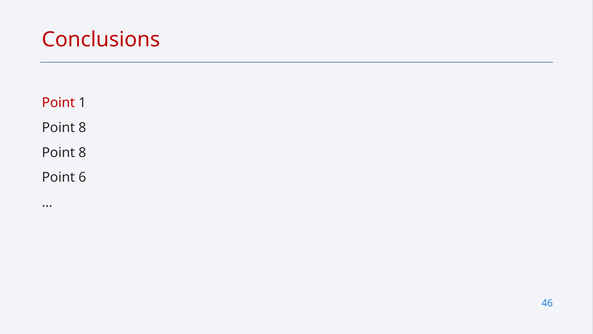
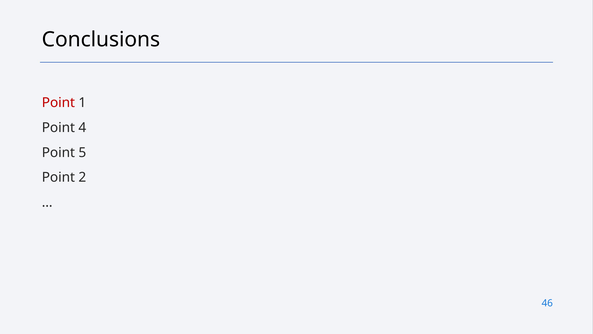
Conclusions colour: red -> black
8 at (82, 127): 8 -> 4
8 at (82, 152): 8 -> 5
6: 6 -> 2
